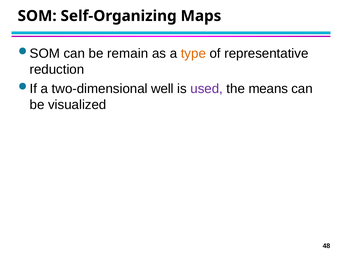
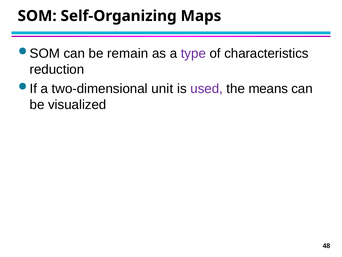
type colour: orange -> purple
representative: representative -> characteristics
well: well -> unit
